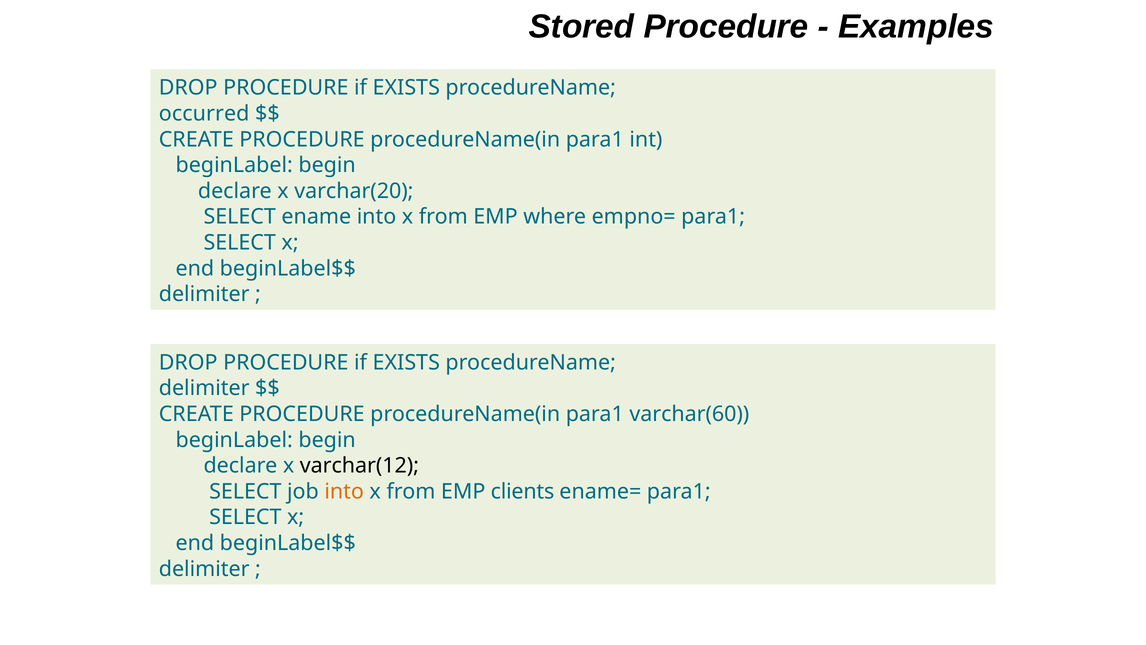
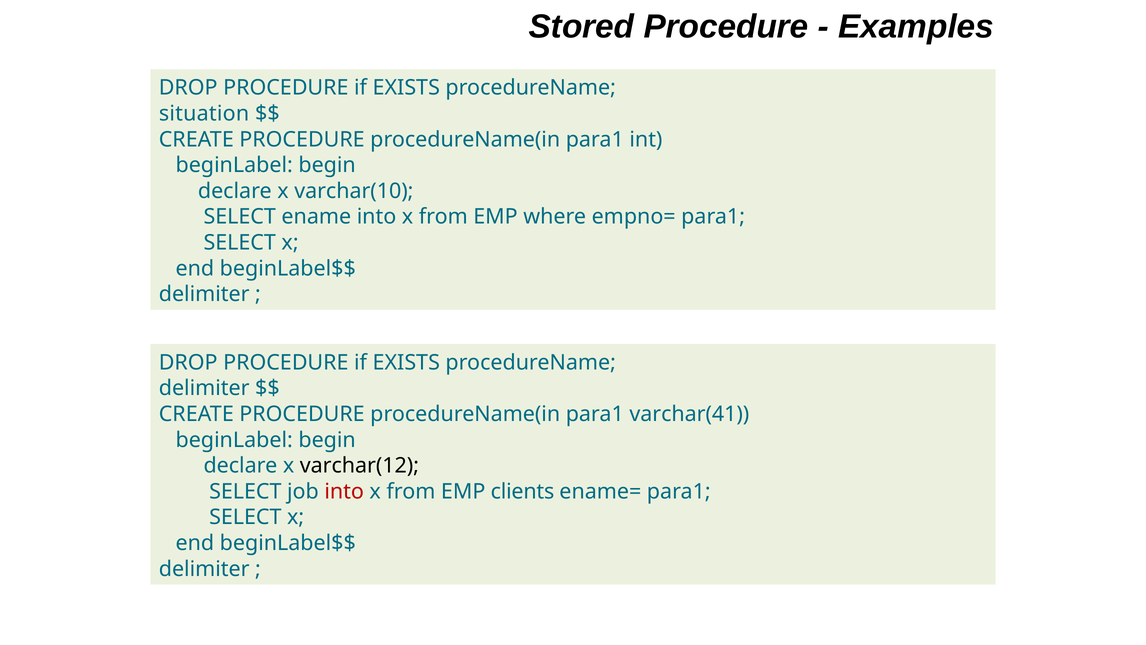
occurred: occurred -> situation
varchar(20: varchar(20 -> varchar(10
varchar(60: varchar(60 -> varchar(41
into at (344, 491) colour: orange -> red
